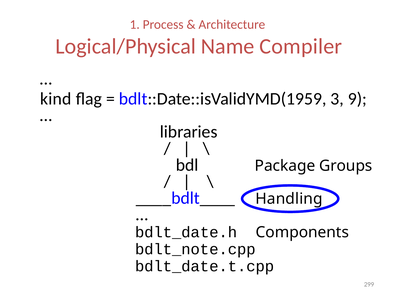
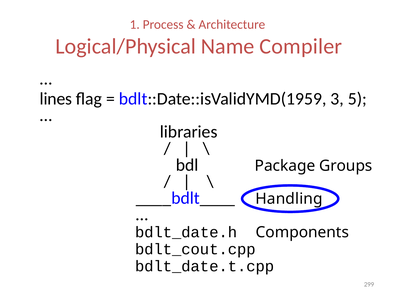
kind: kind -> lines
9: 9 -> 5
bdlt_note.cpp: bdlt_note.cpp -> bdlt_cout.cpp
